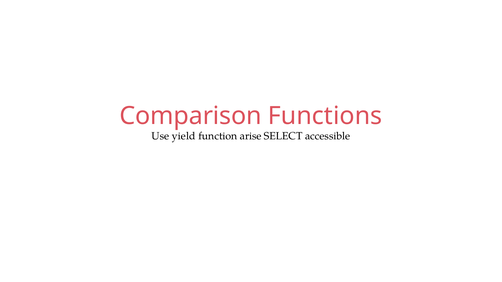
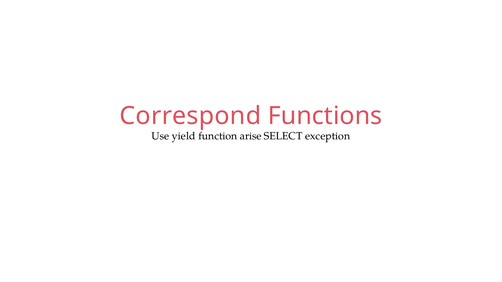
Comparison: Comparison -> Correspond
accessible: accessible -> exception
